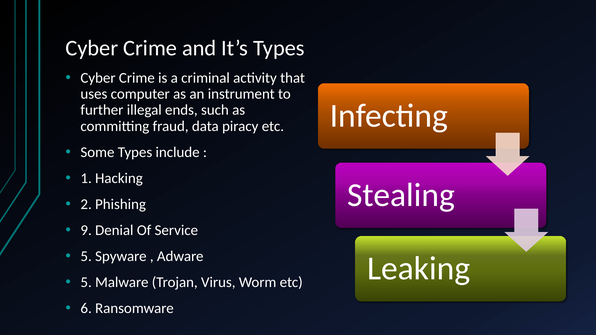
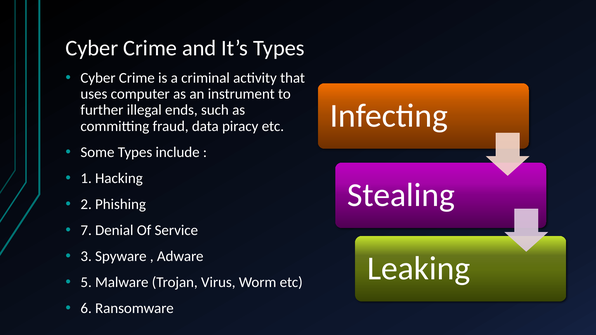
9: 9 -> 7
5 at (86, 256): 5 -> 3
